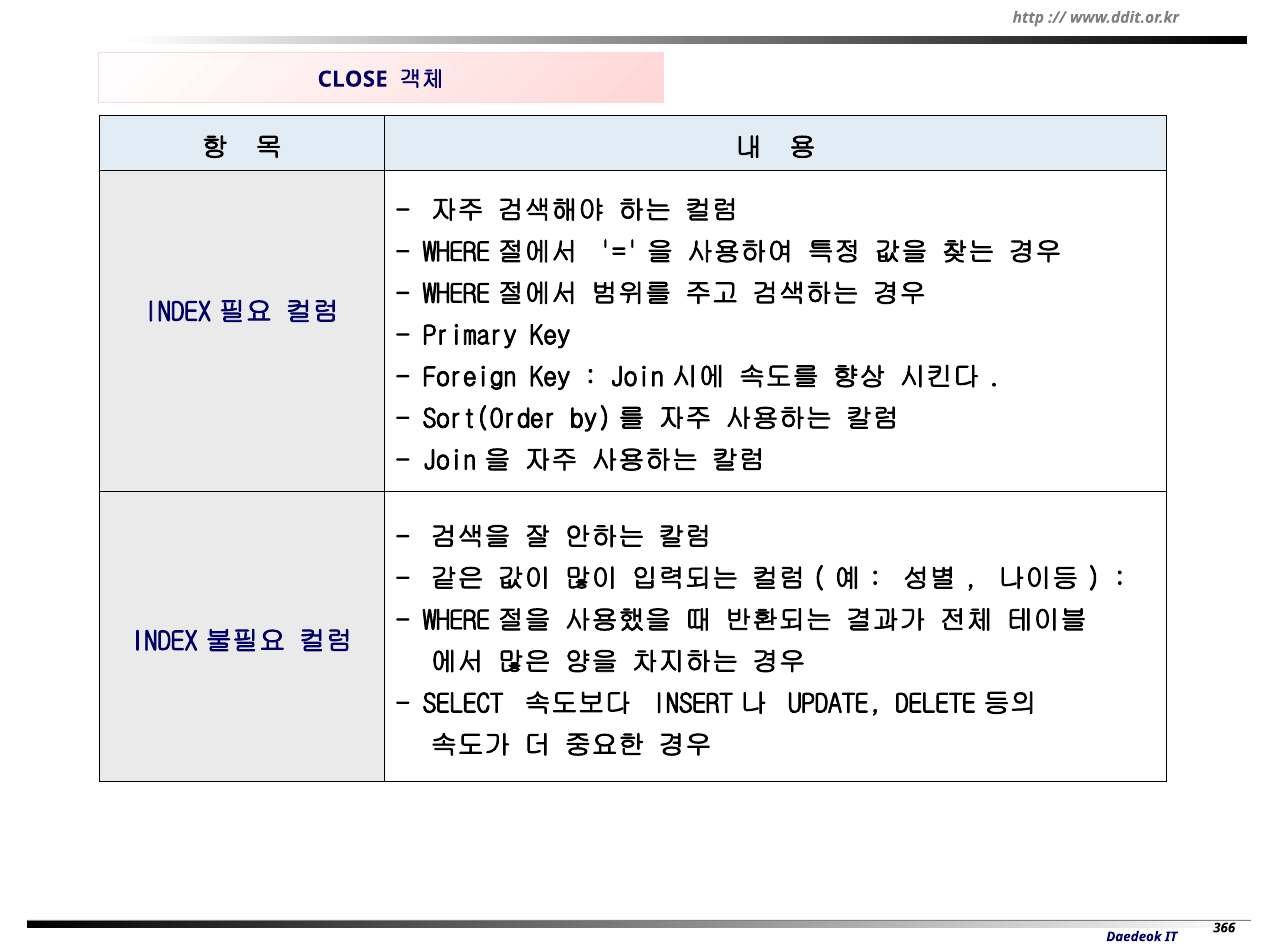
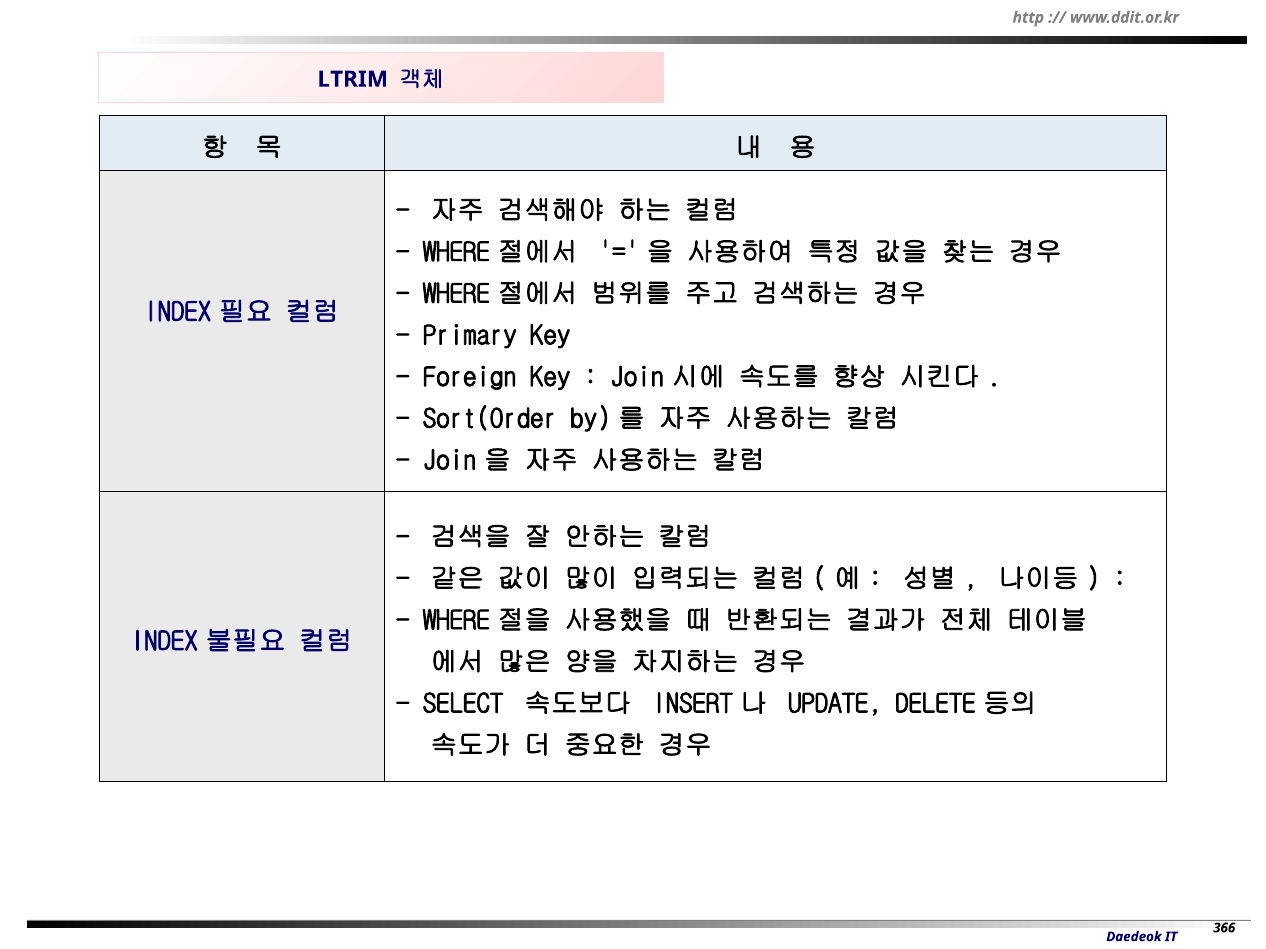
CLOSE: CLOSE -> LTRIM
